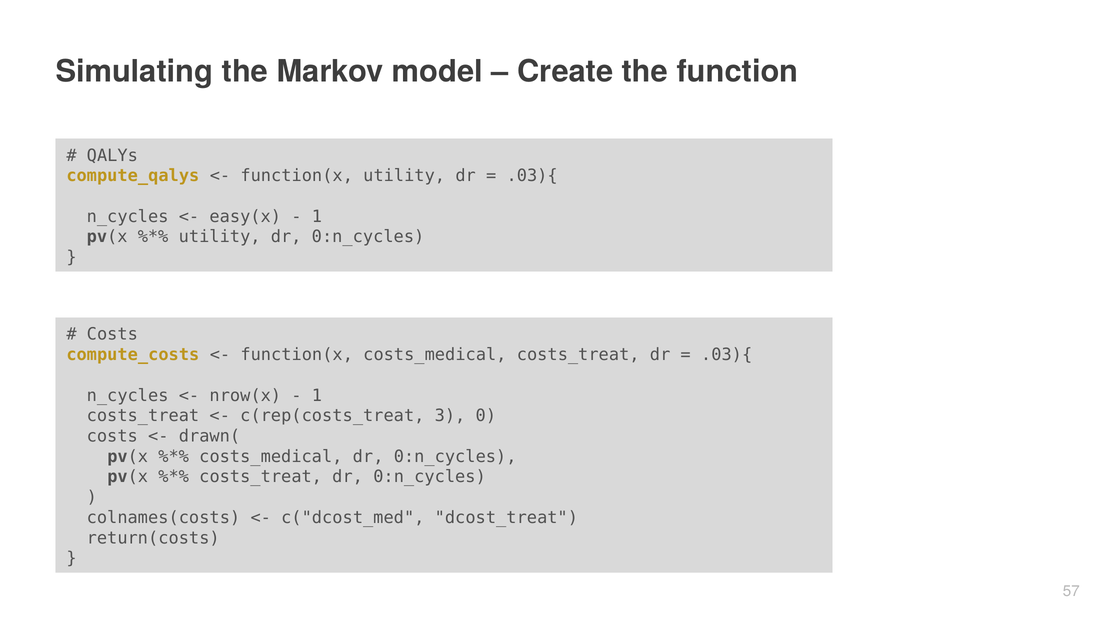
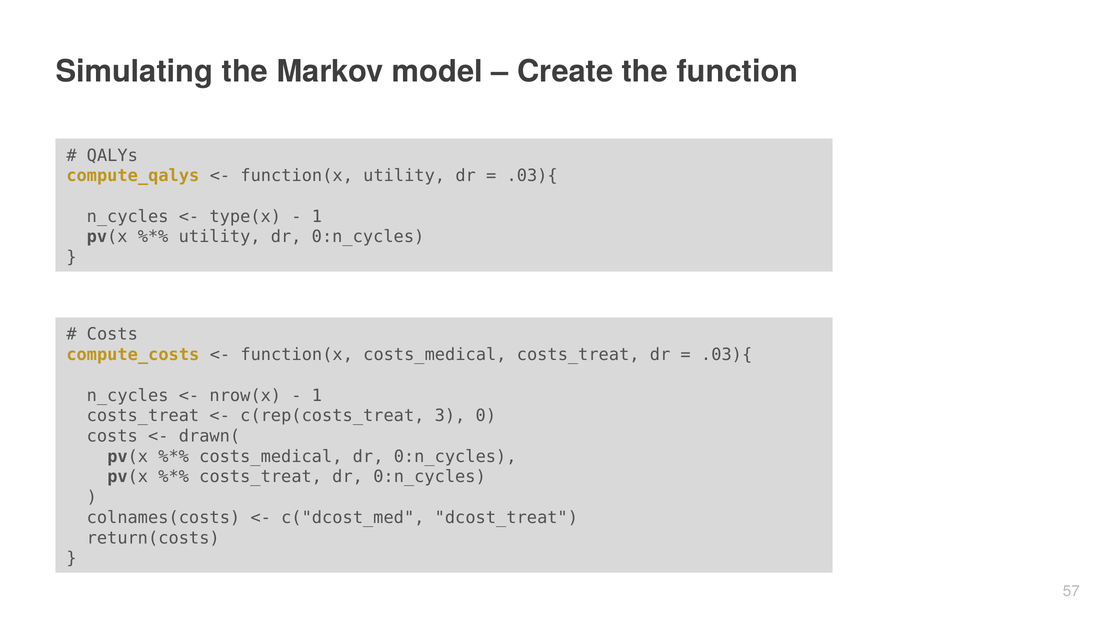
easy(x: easy(x -> type(x
